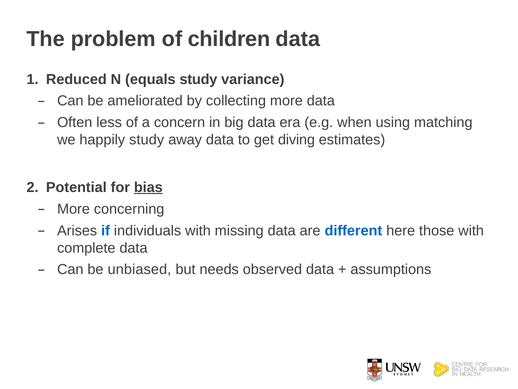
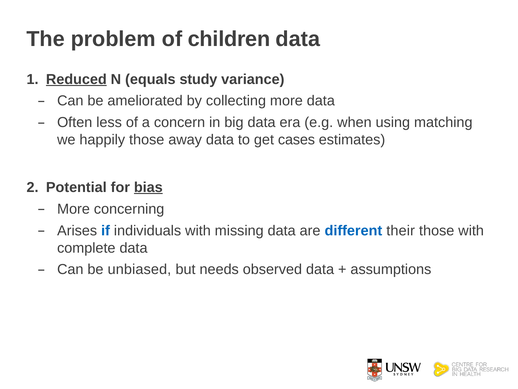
Reduced underline: none -> present
happily study: study -> those
diving: diving -> cases
here: here -> their
